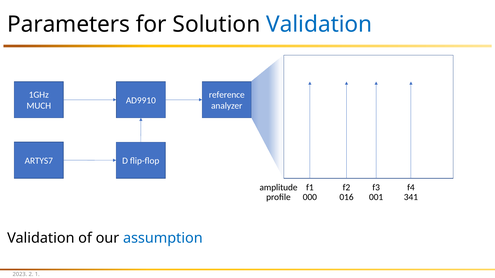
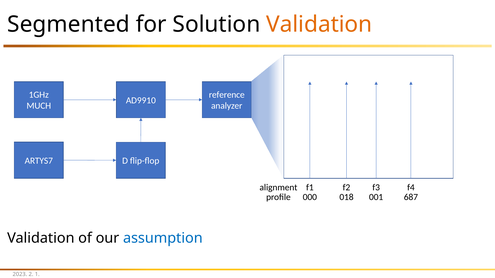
Parameters: Parameters -> Segmented
Validation at (319, 24) colour: blue -> orange
amplitude: amplitude -> alignment
016: 016 -> 018
341: 341 -> 687
